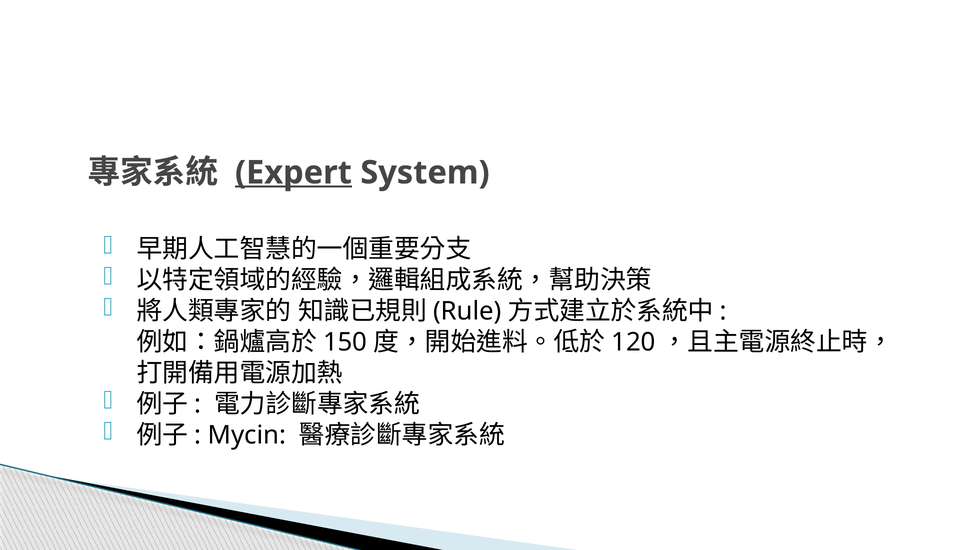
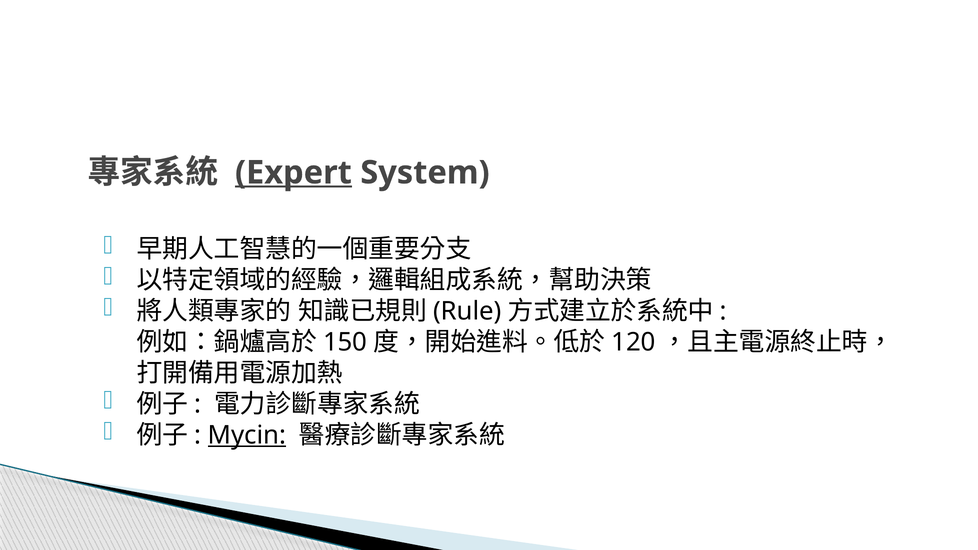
Mycin underline: none -> present
